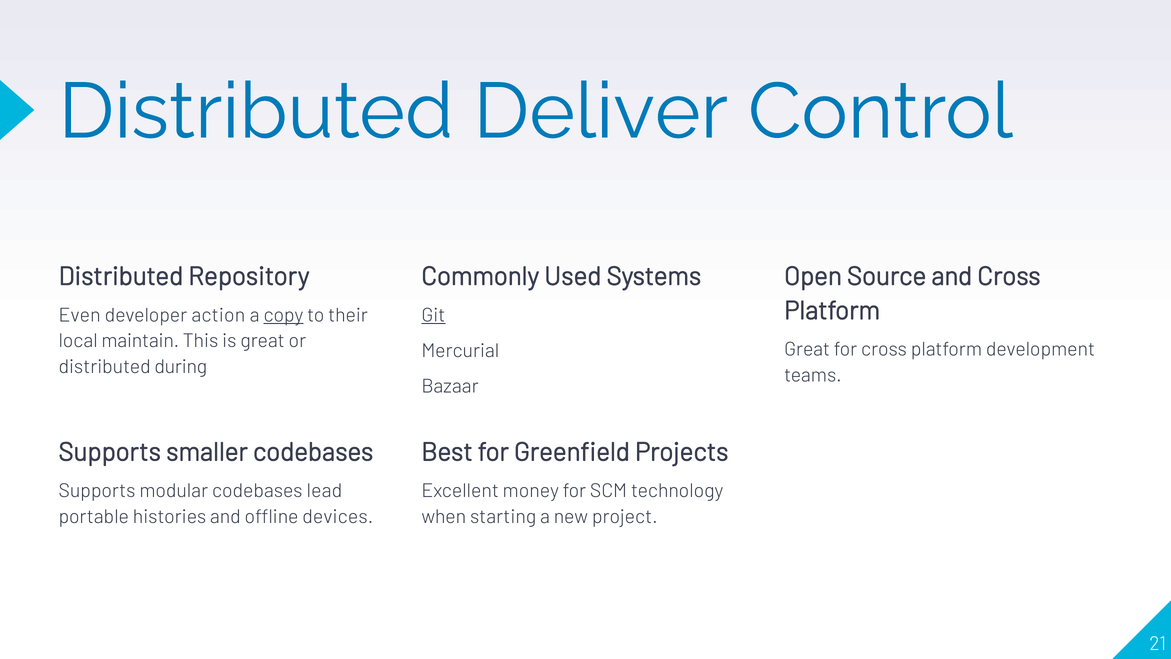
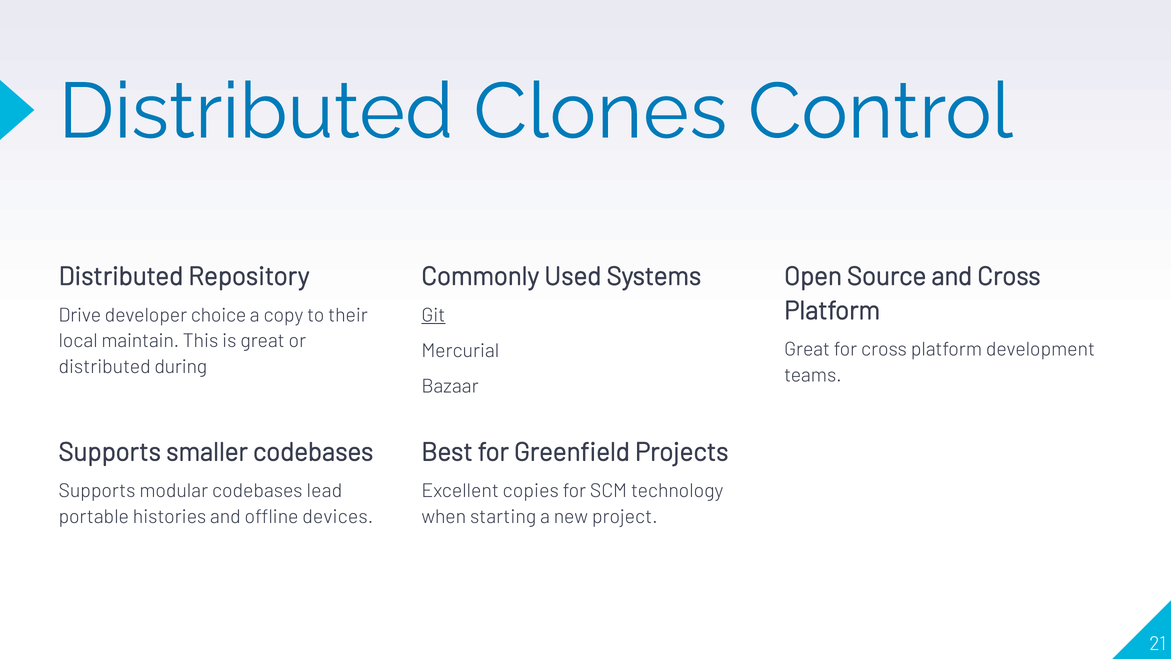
Deliver: Deliver -> Clones
Even: Even -> Drive
action: action -> choice
copy underline: present -> none
money: money -> copies
